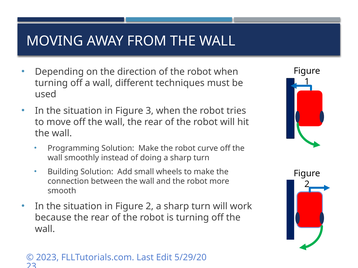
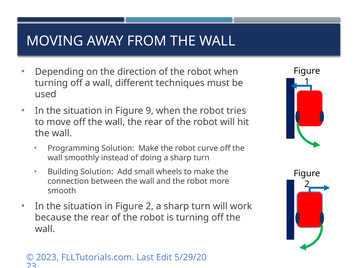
3: 3 -> 9
